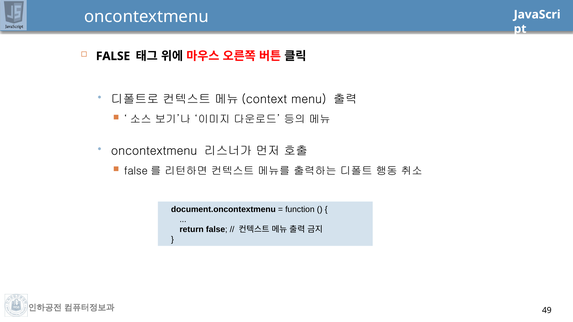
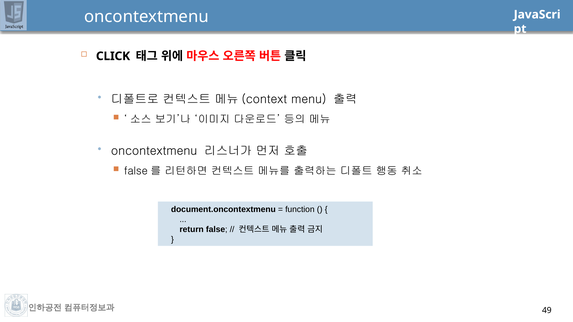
FALSE at (113, 56): FALSE -> CLICK
